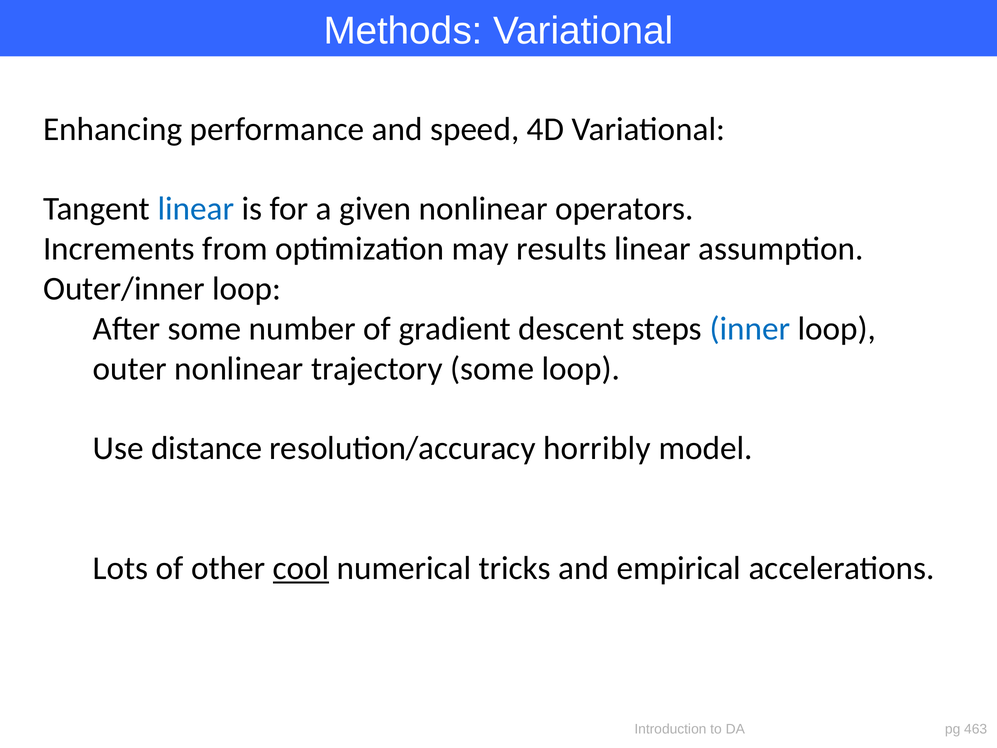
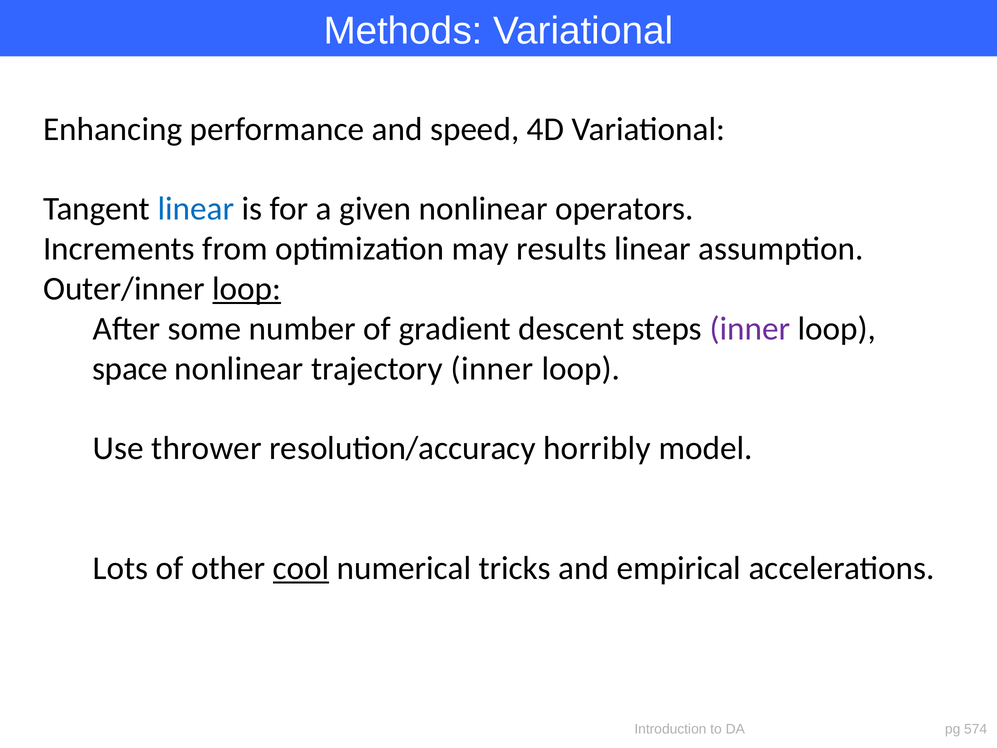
loop at (247, 289) underline: none -> present
inner at (750, 329) colour: blue -> purple
outer: outer -> space
trajectory some: some -> inner
distance: distance -> thrower
463: 463 -> 574
